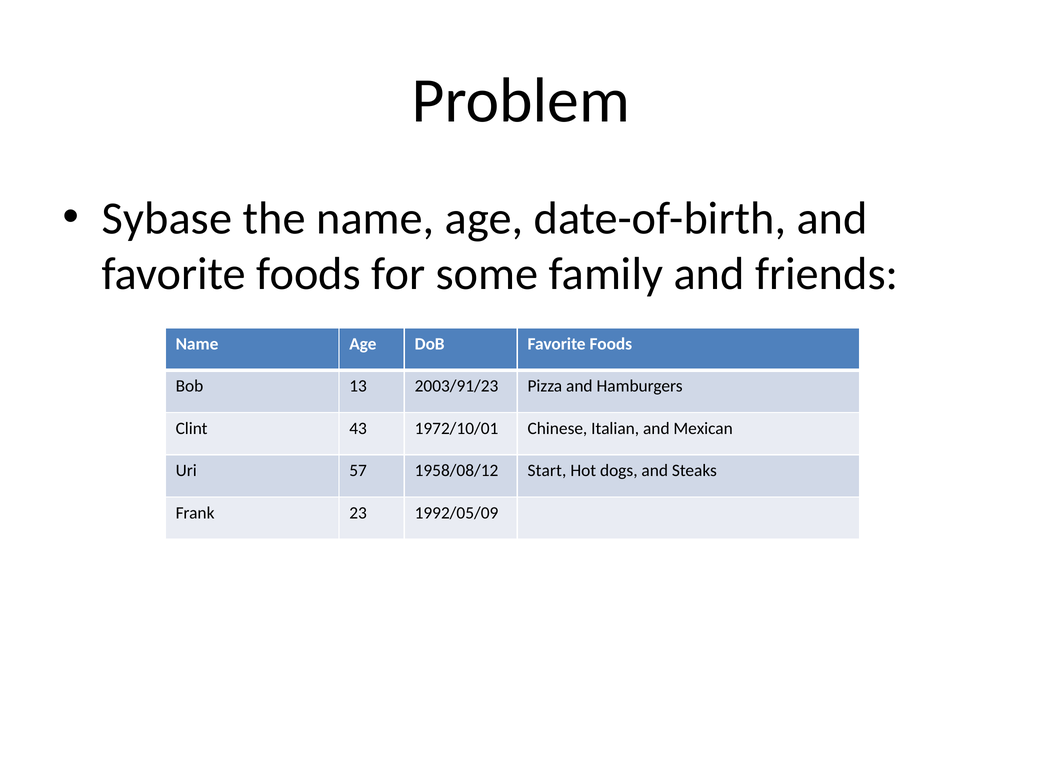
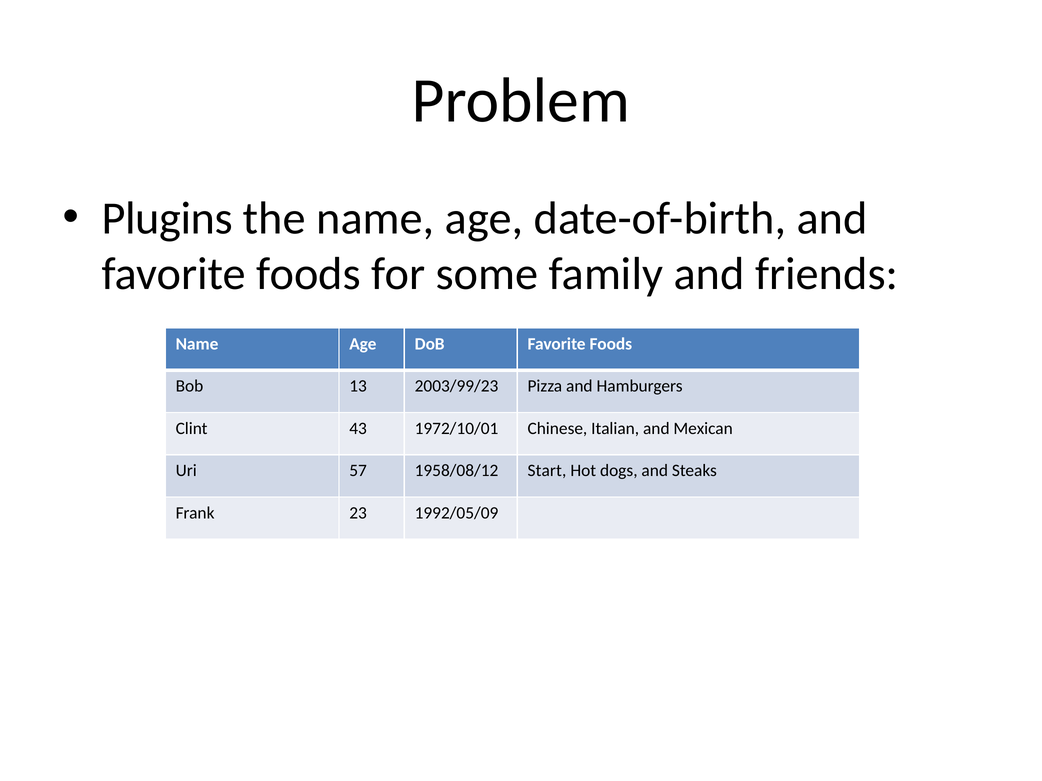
Sybase: Sybase -> Plugins
2003/91/23: 2003/91/23 -> 2003/99/23
